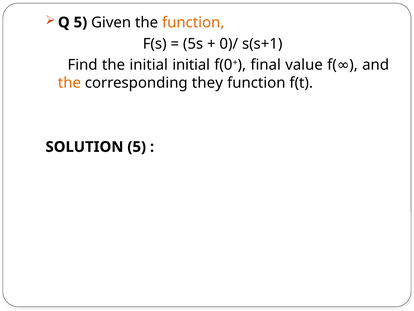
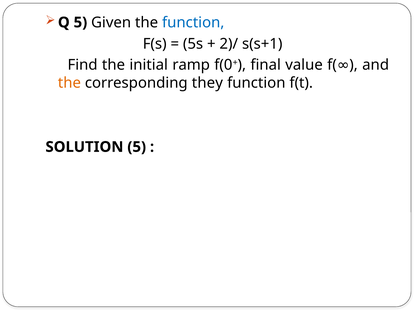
function at (193, 22) colour: orange -> blue
0)/: 0)/ -> 2)/
initial initial: initial -> ramp
